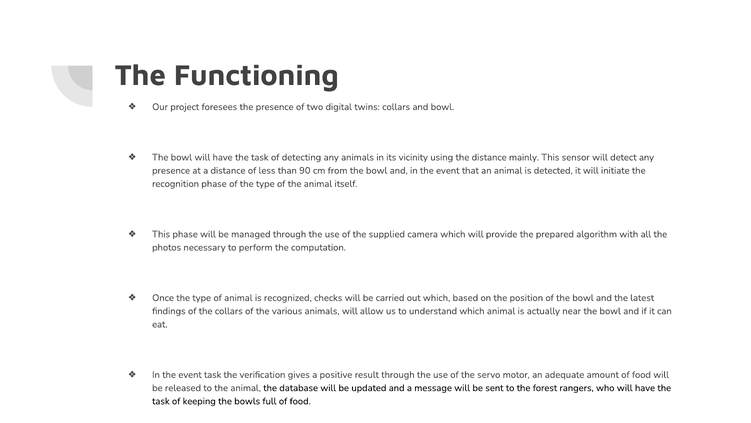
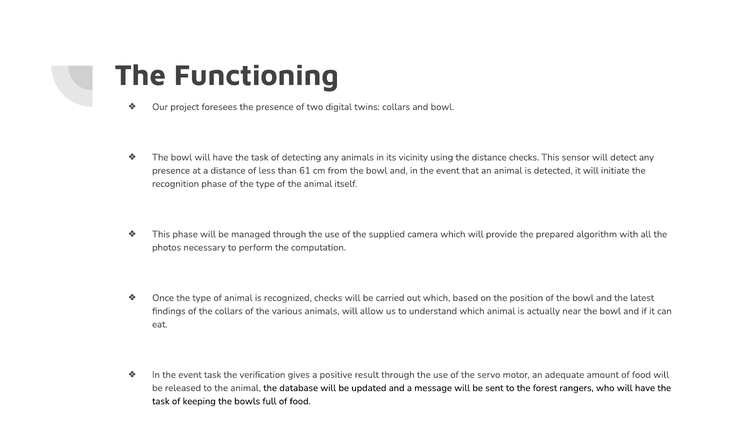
distance mainly: mainly -> checks
90: 90 -> 61
